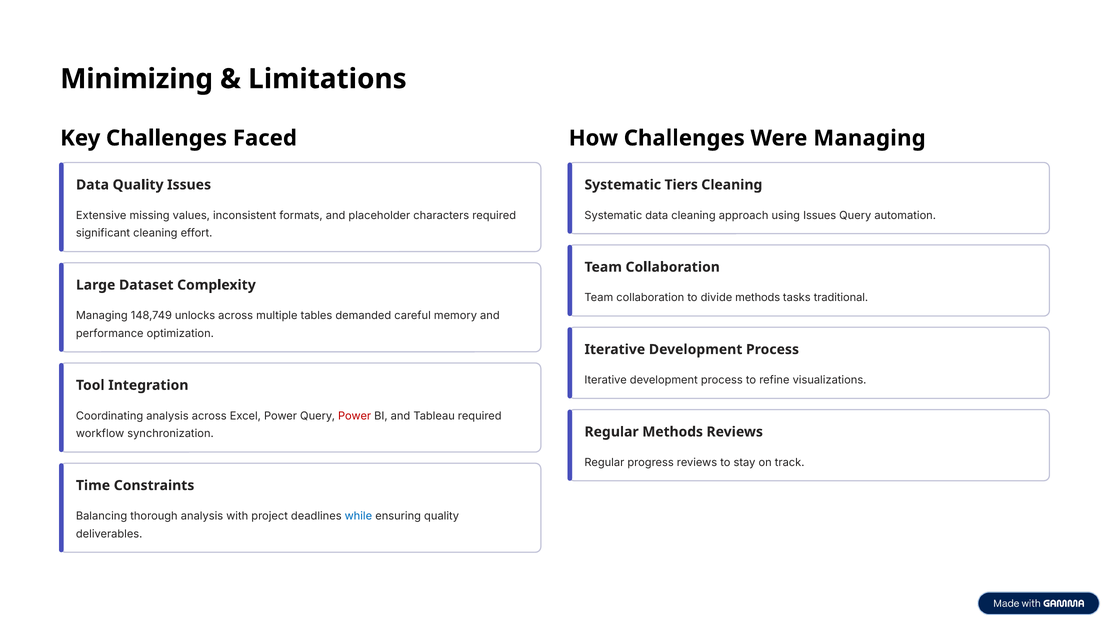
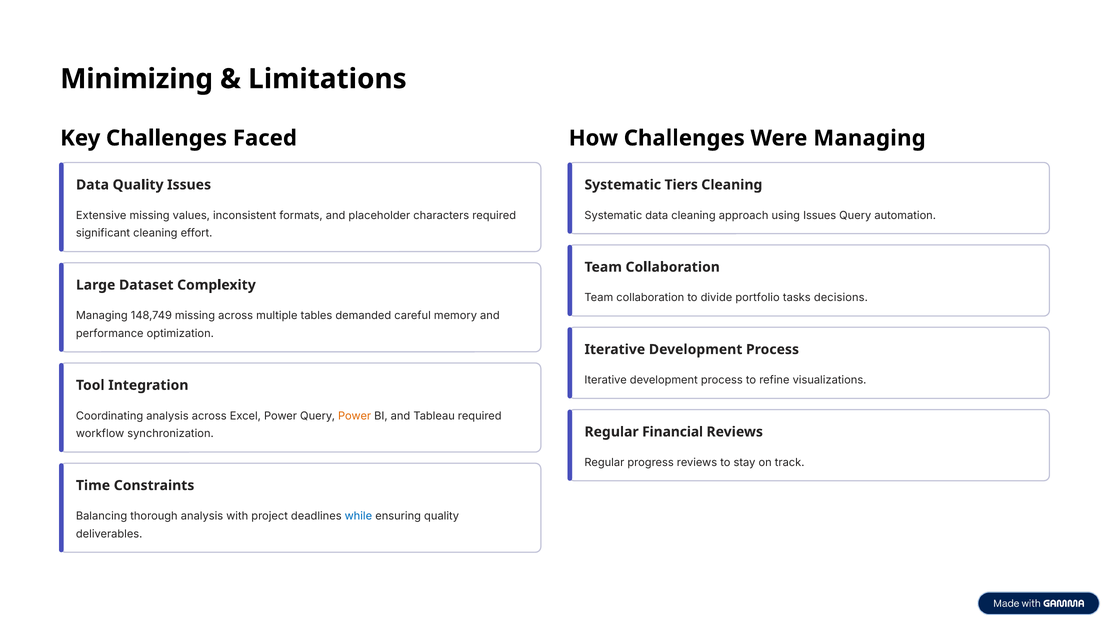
divide methods: methods -> portfolio
traditional: traditional -> decisions
148,749 unlocks: unlocks -> missing
Power at (355, 416) colour: red -> orange
Regular Methods: Methods -> Financial
